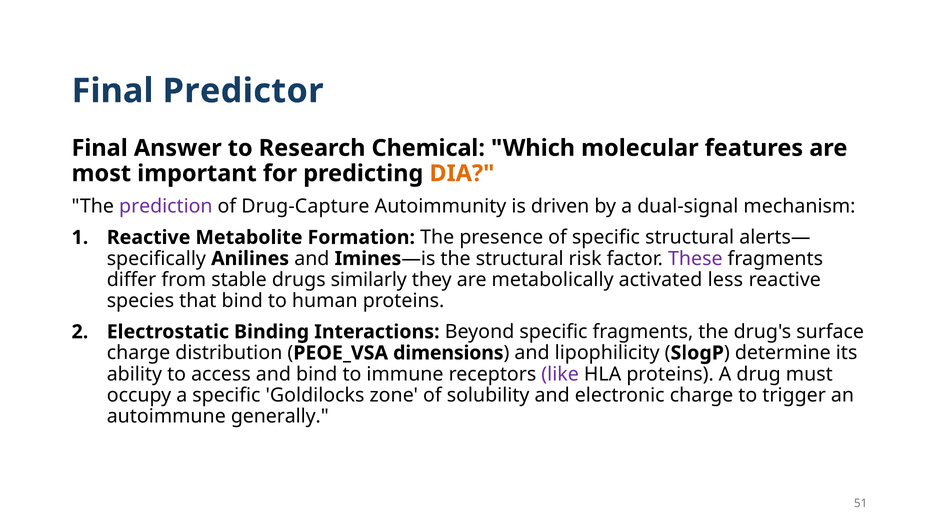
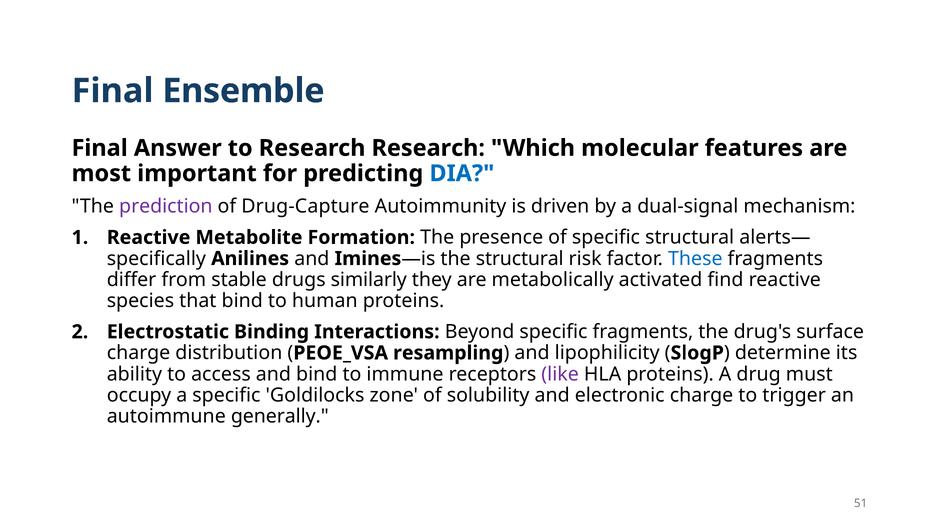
Predictor: Predictor -> Ensemble
Research Chemical: Chemical -> Research
DIA colour: orange -> blue
These colour: purple -> blue
less: less -> find
dimensions: dimensions -> resampling
